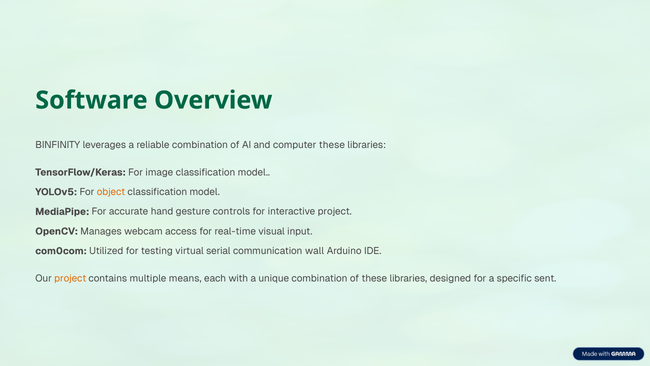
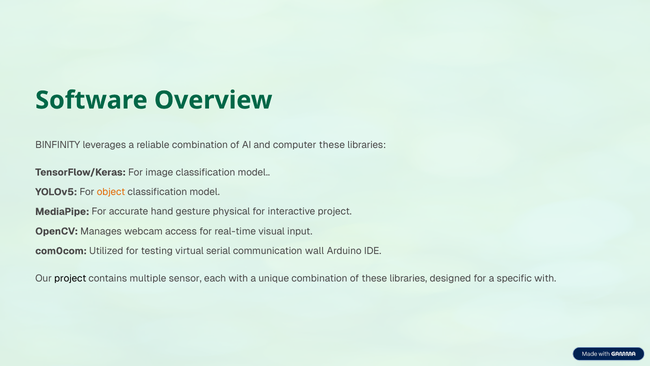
controls: controls -> physical
project at (70, 278) colour: orange -> black
means: means -> sensor
specific sent: sent -> with
